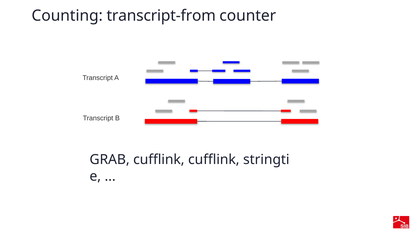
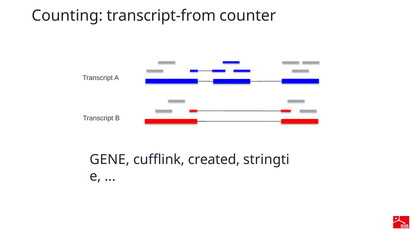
GRAB: GRAB -> GENE
cufflink cufflink: cufflink -> created
